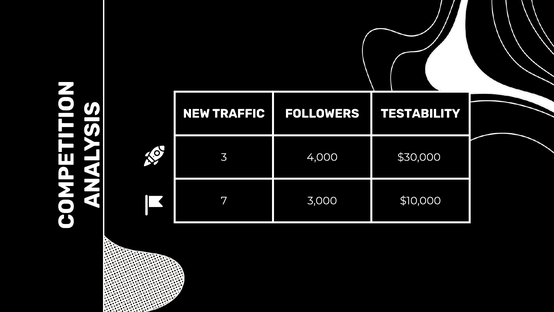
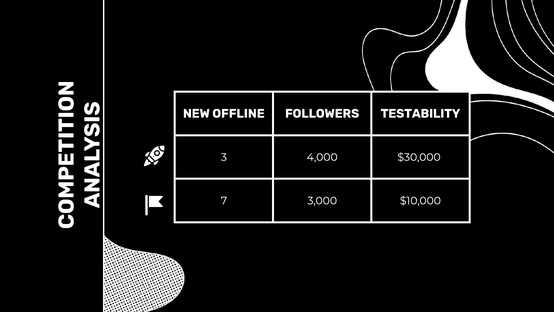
TRAFFIC: TRAFFIC -> OFFLINE
